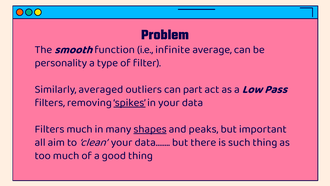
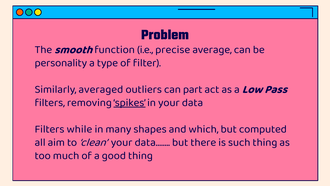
infinite: infinite -> precise
Filters much: much -> while
shapes underline: present -> none
peaks: peaks -> which
important: important -> computed
